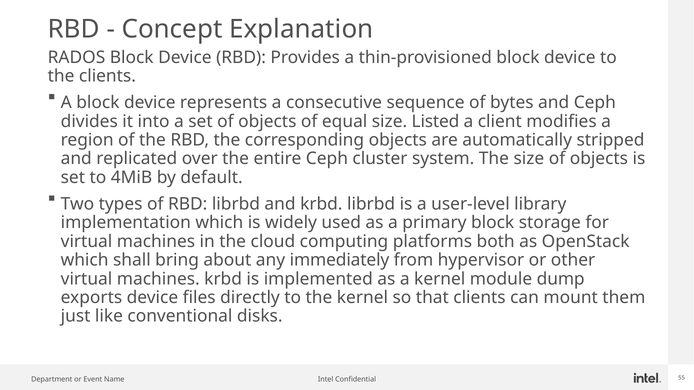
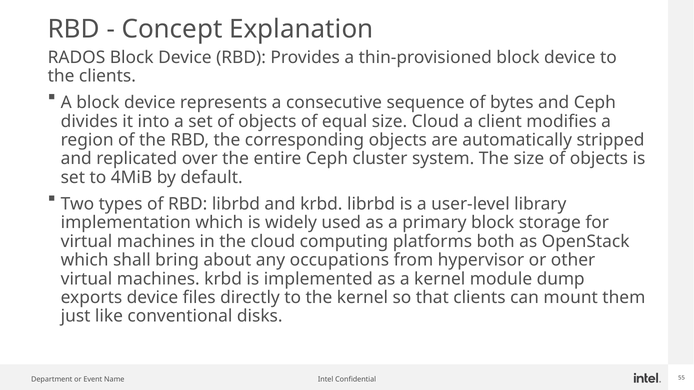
size Listed: Listed -> Cloud
immediately: immediately -> occupations
